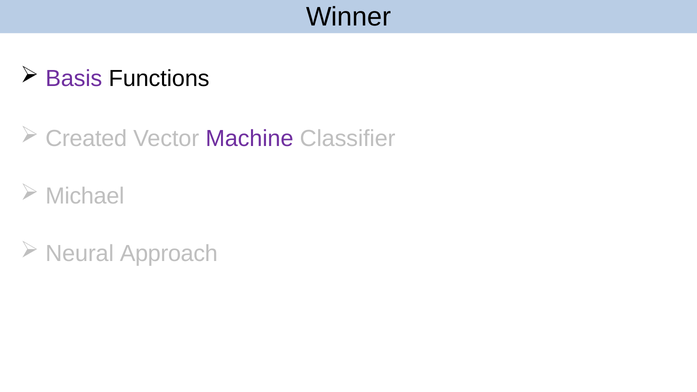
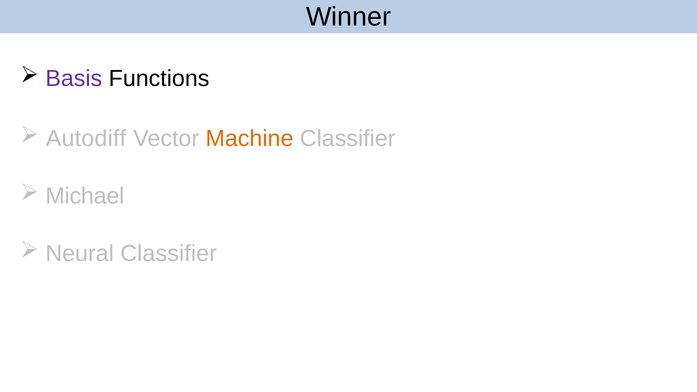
Created: Created -> Autodiff
Machine colour: purple -> orange
Neural Approach: Approach -> Classifier
